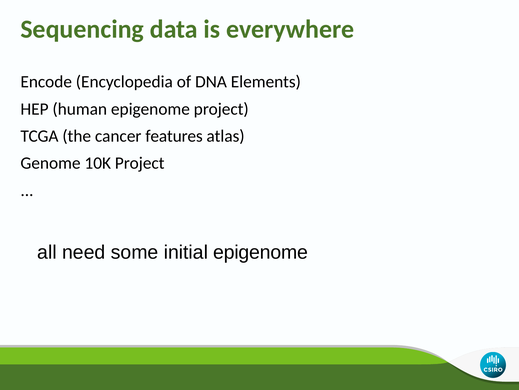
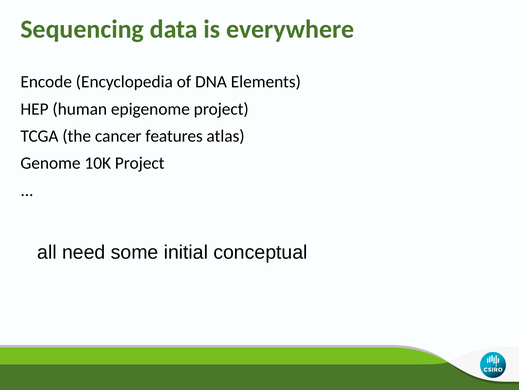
initial epigenome: epigenome -> conceptual
